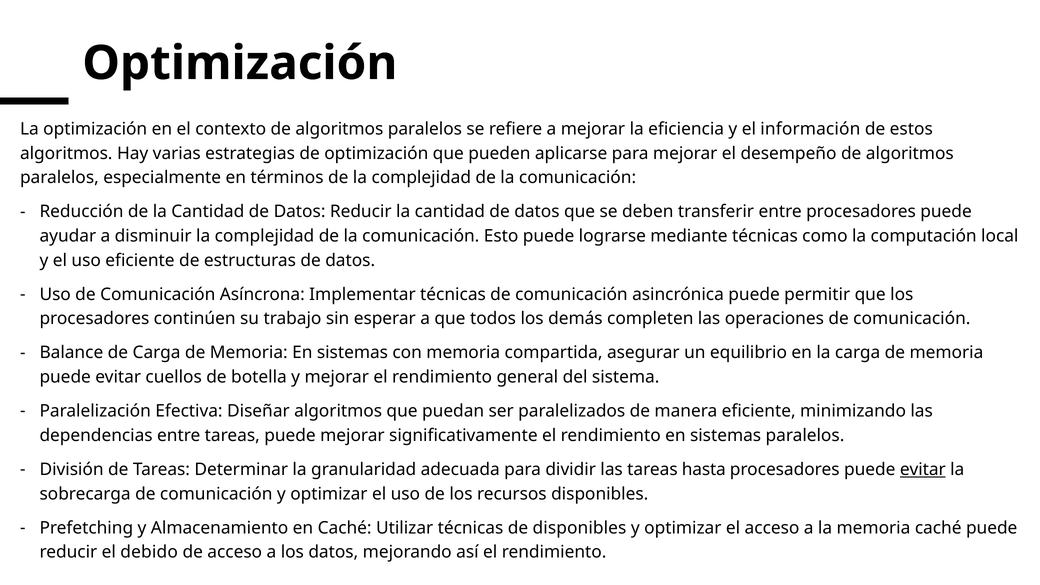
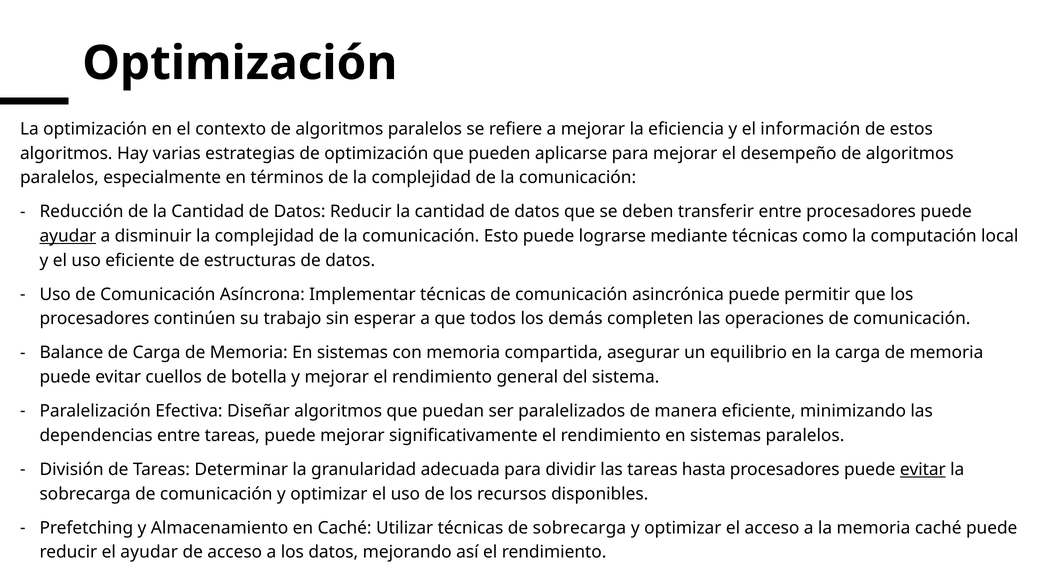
ayudar at (68, 236) underline: none -> present
de disponibles: disponibles -> sobrecarga
el debido: debido -> ayudar
